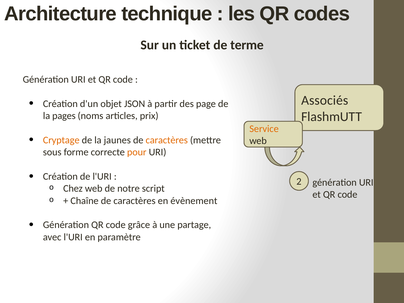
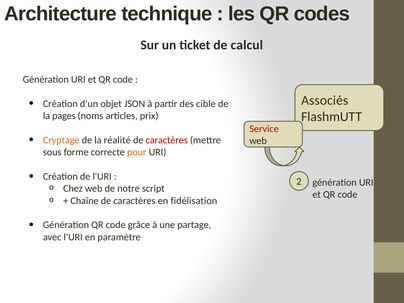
terme: terme -> calcul
page: page -> cible
Service colour: orange -> red
jaunes: jaunes -> réalité
caractères at (167, 140) colour: orange -> red
évènement: évènement -> fidélisation
